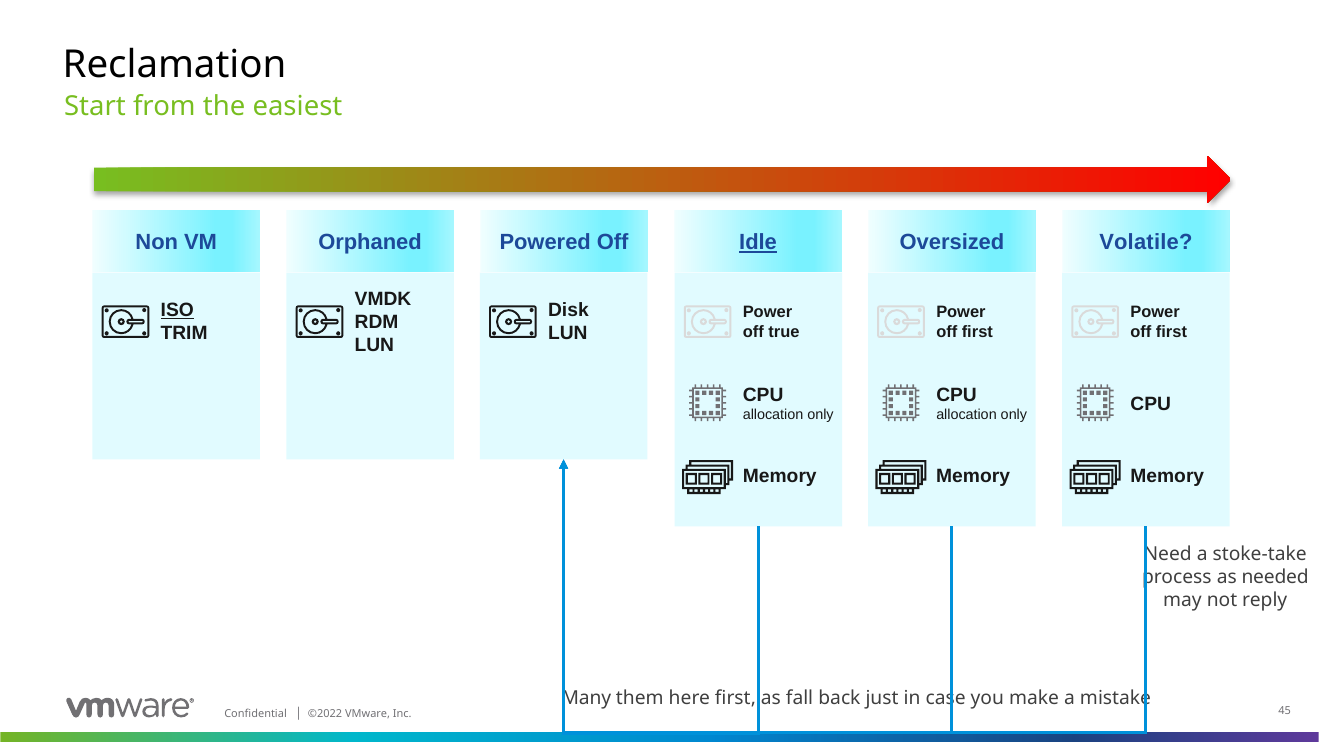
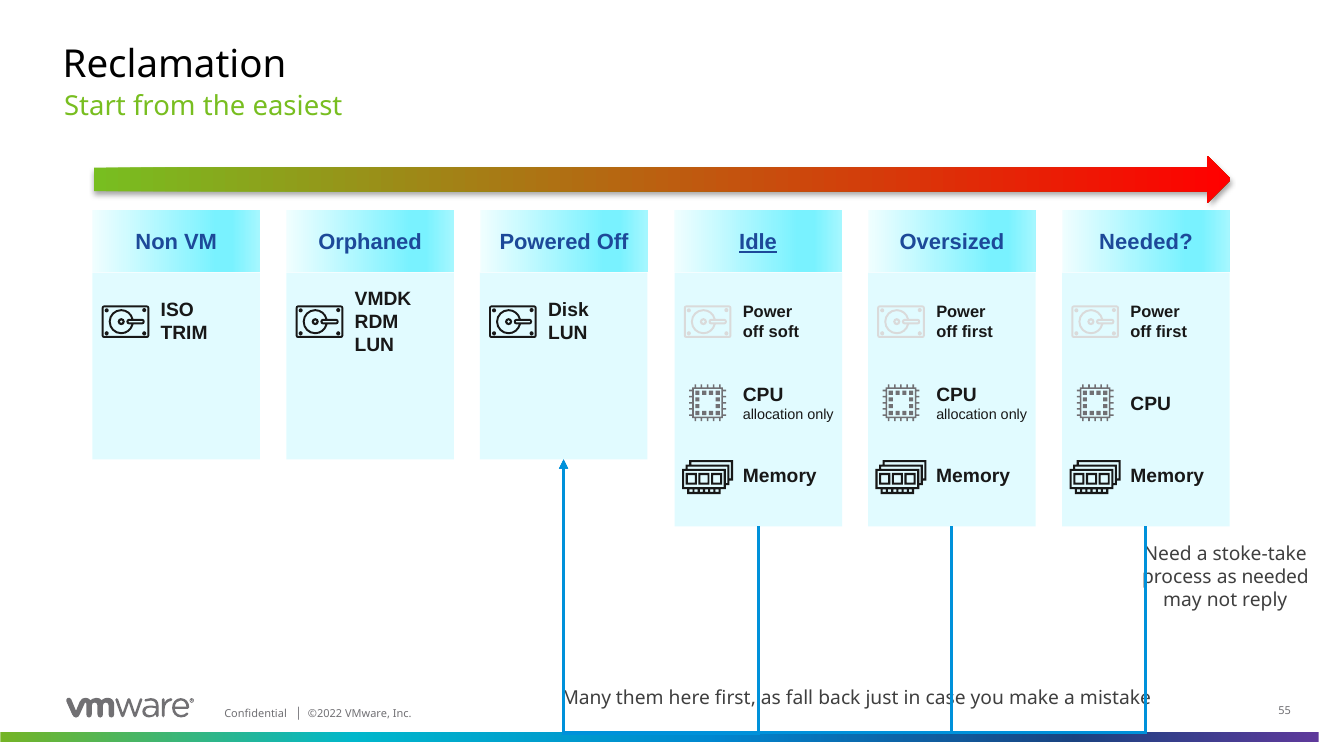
Volatile at (1146, 243): Volatile -> Needed
ISO underline: present -> none
true: true -> soft
45: 45 -> 55
